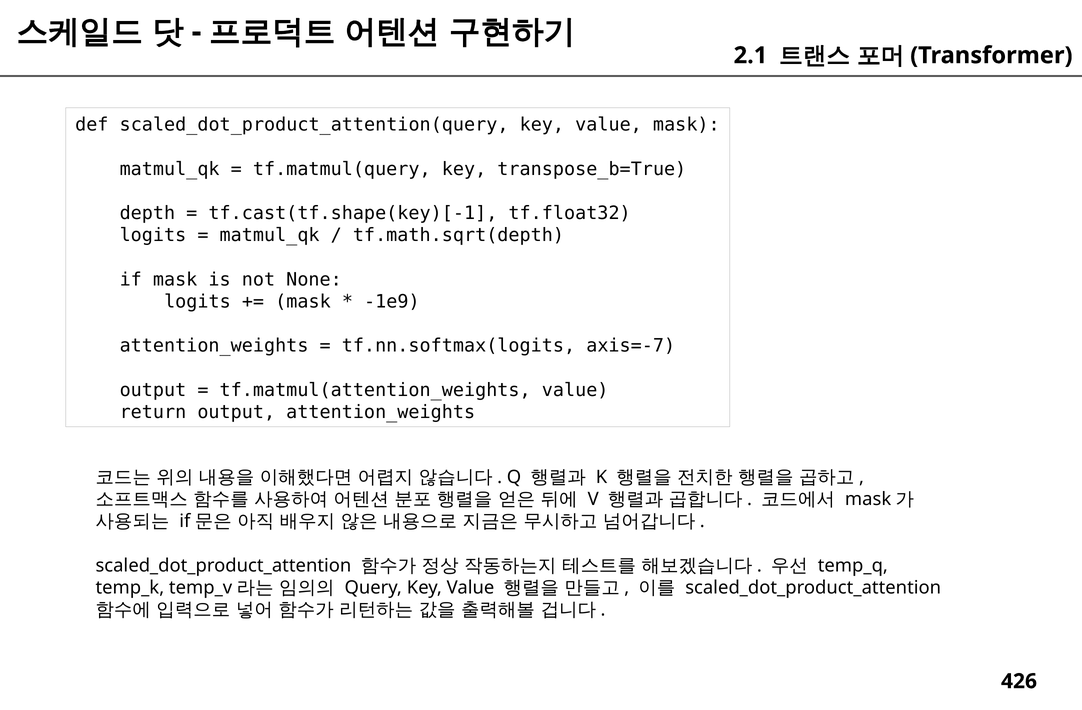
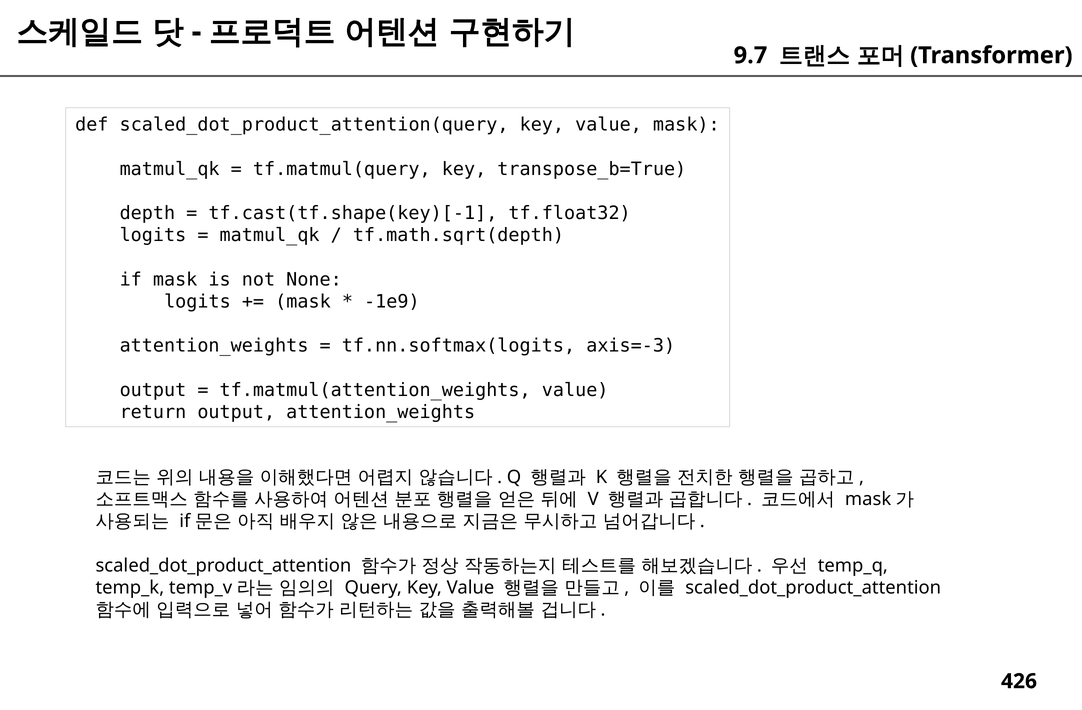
2.1: 2.1 -> 9.7
axis=-7: axis=-7 -> axis=-3
